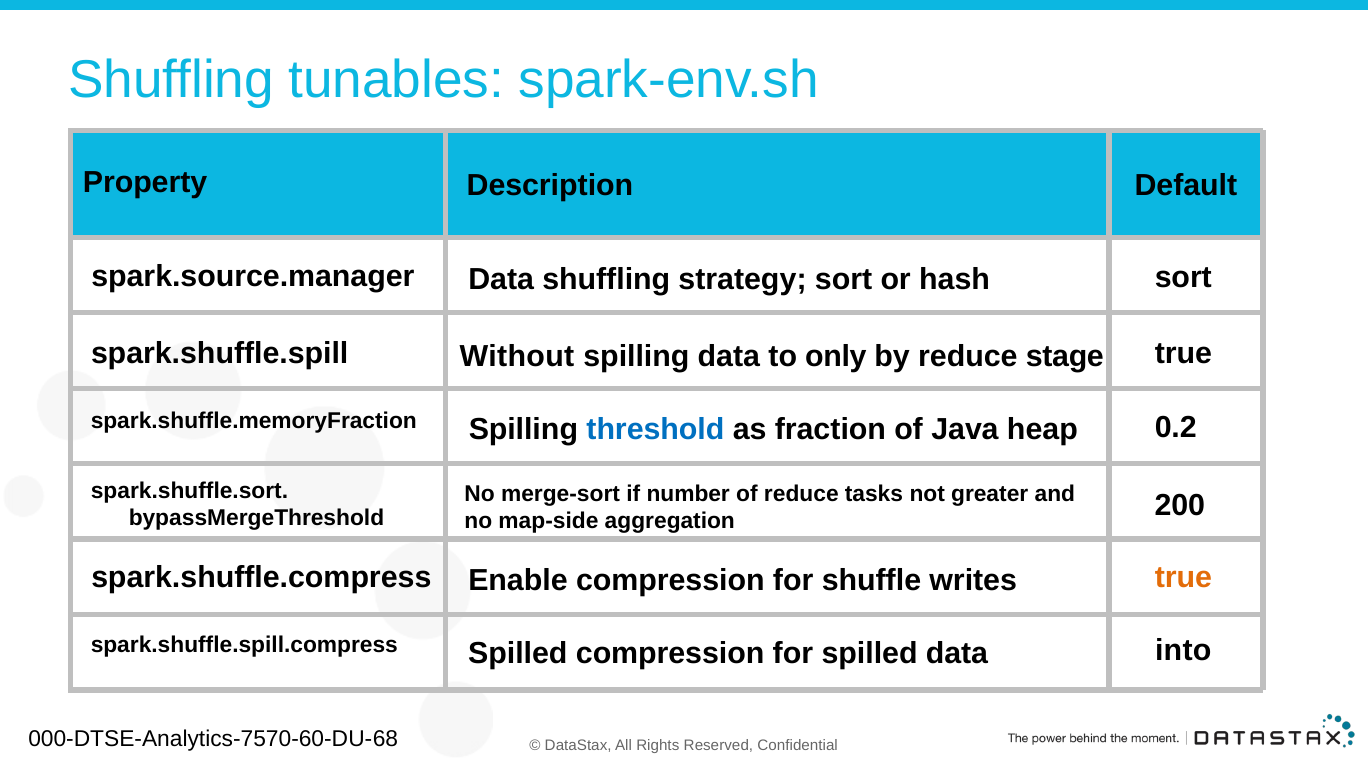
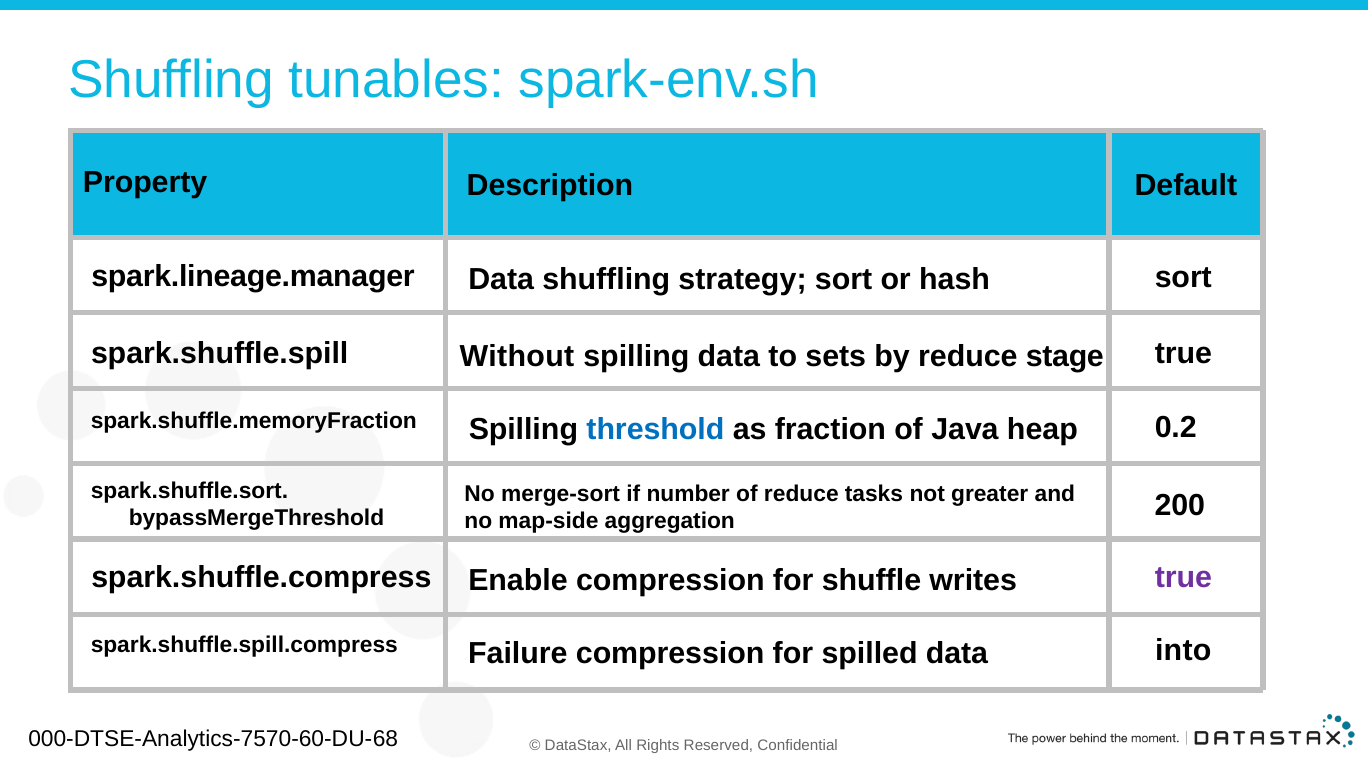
spark.source.manager: spark.source.manager -> spark.lineage.manager
only: only -> sets
true at (1183, 578) colour: orange -> purple
spark.shuffle.spill.compress Spilled: Spilled -> Failure
